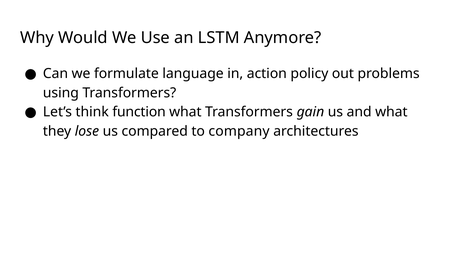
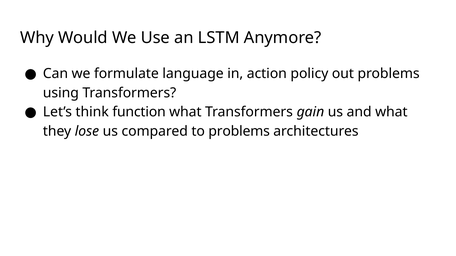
to company: company -> problems
